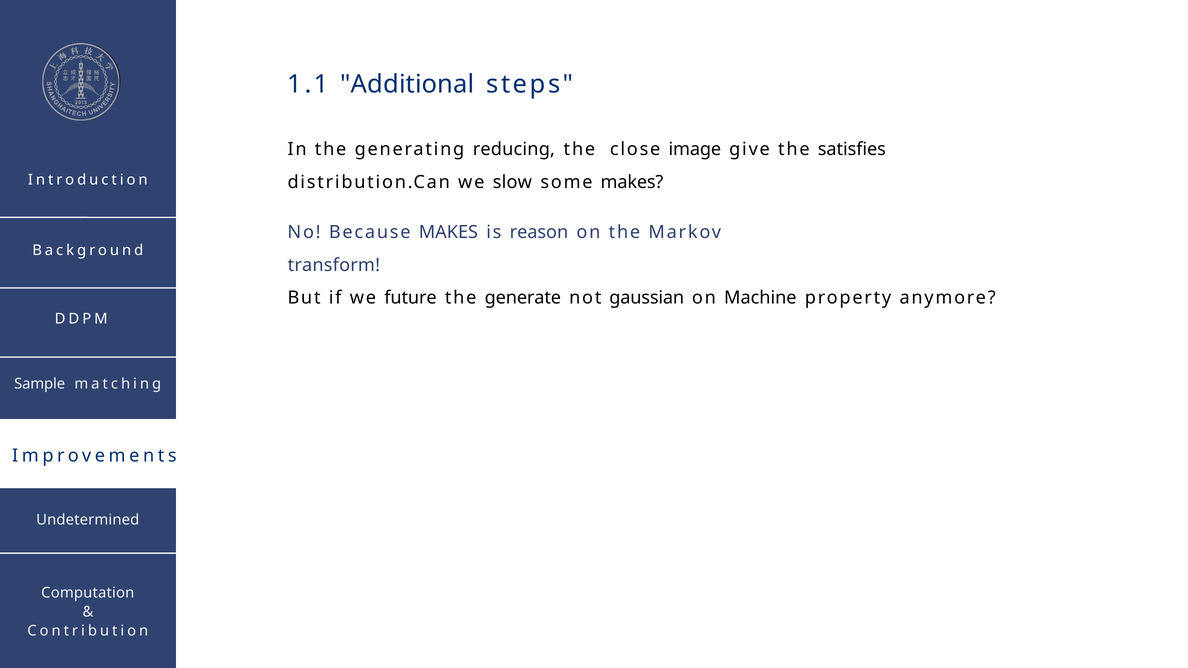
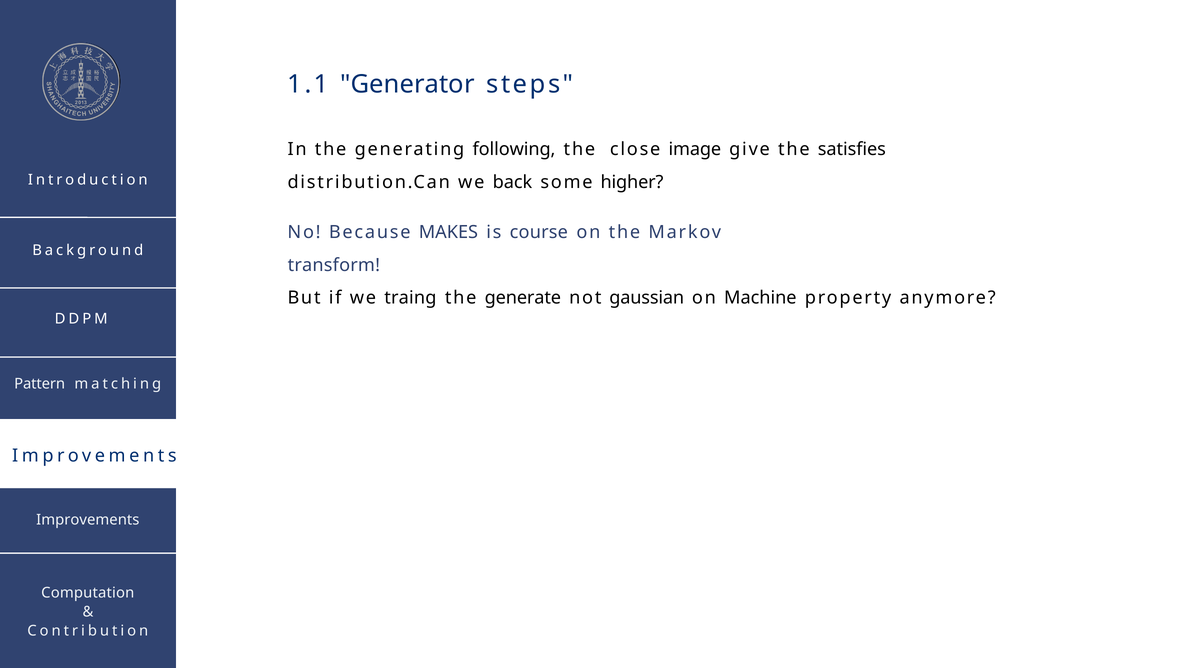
Additional: Additional -> Generator
reducing: reducing -> following
slow: slow -> back
some makes: makes -> higher
reason: reason -> course
future: future -> traing
Sample: Sample -> Pattern
Undetermined at (88, 520): Undetermined -> Improvements
